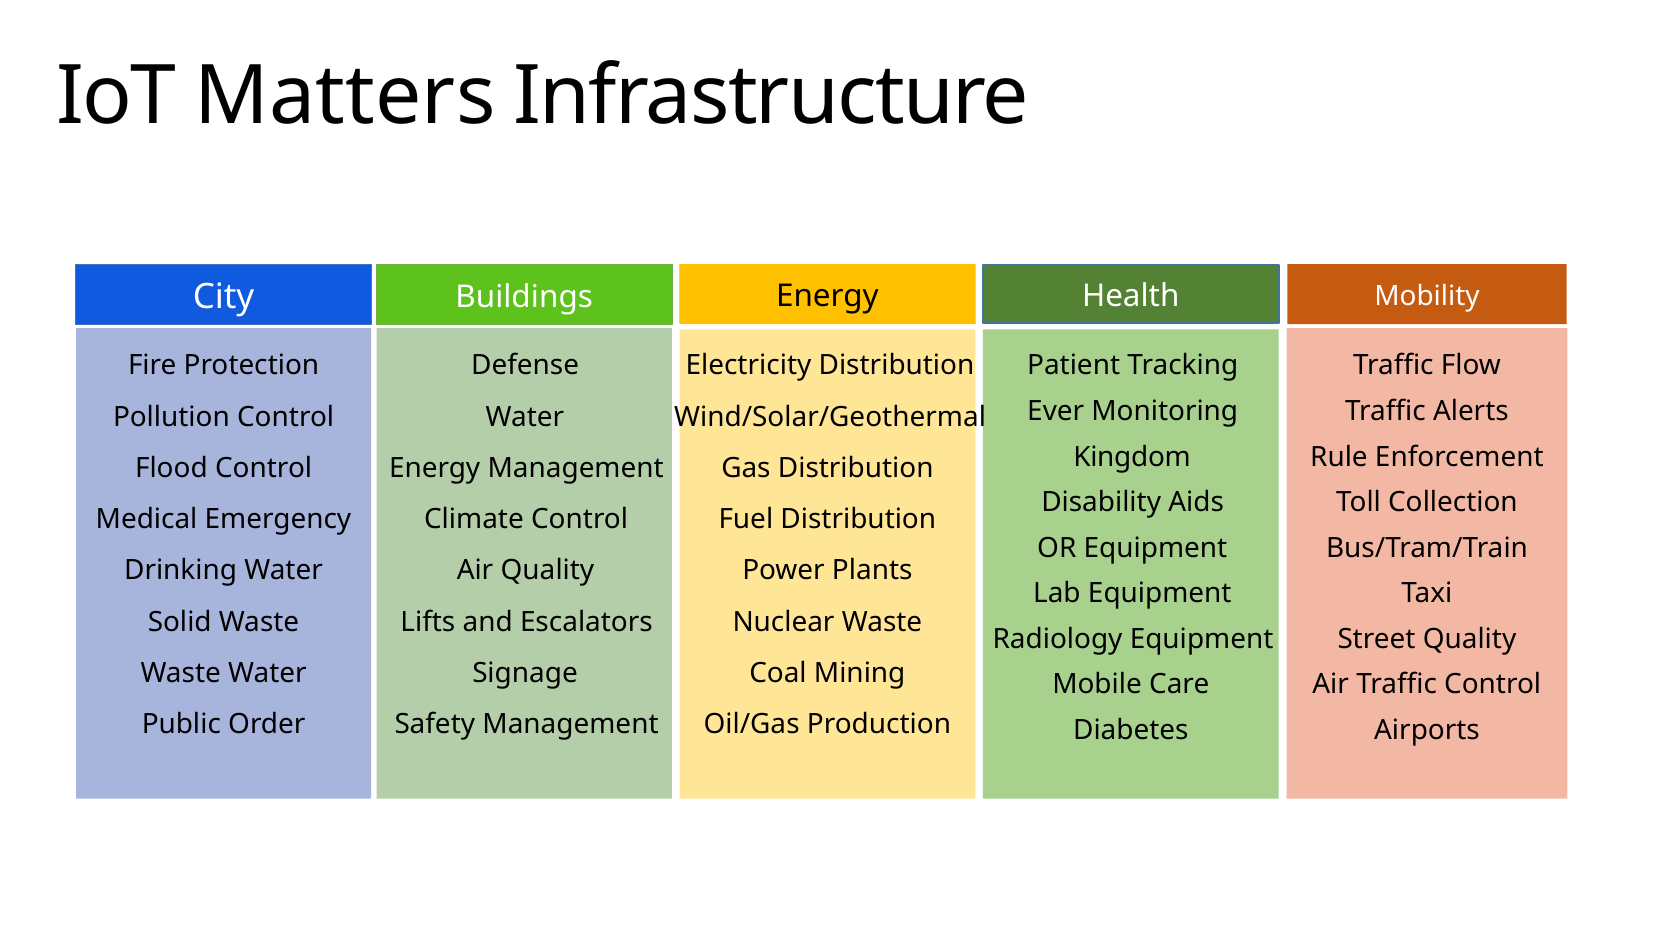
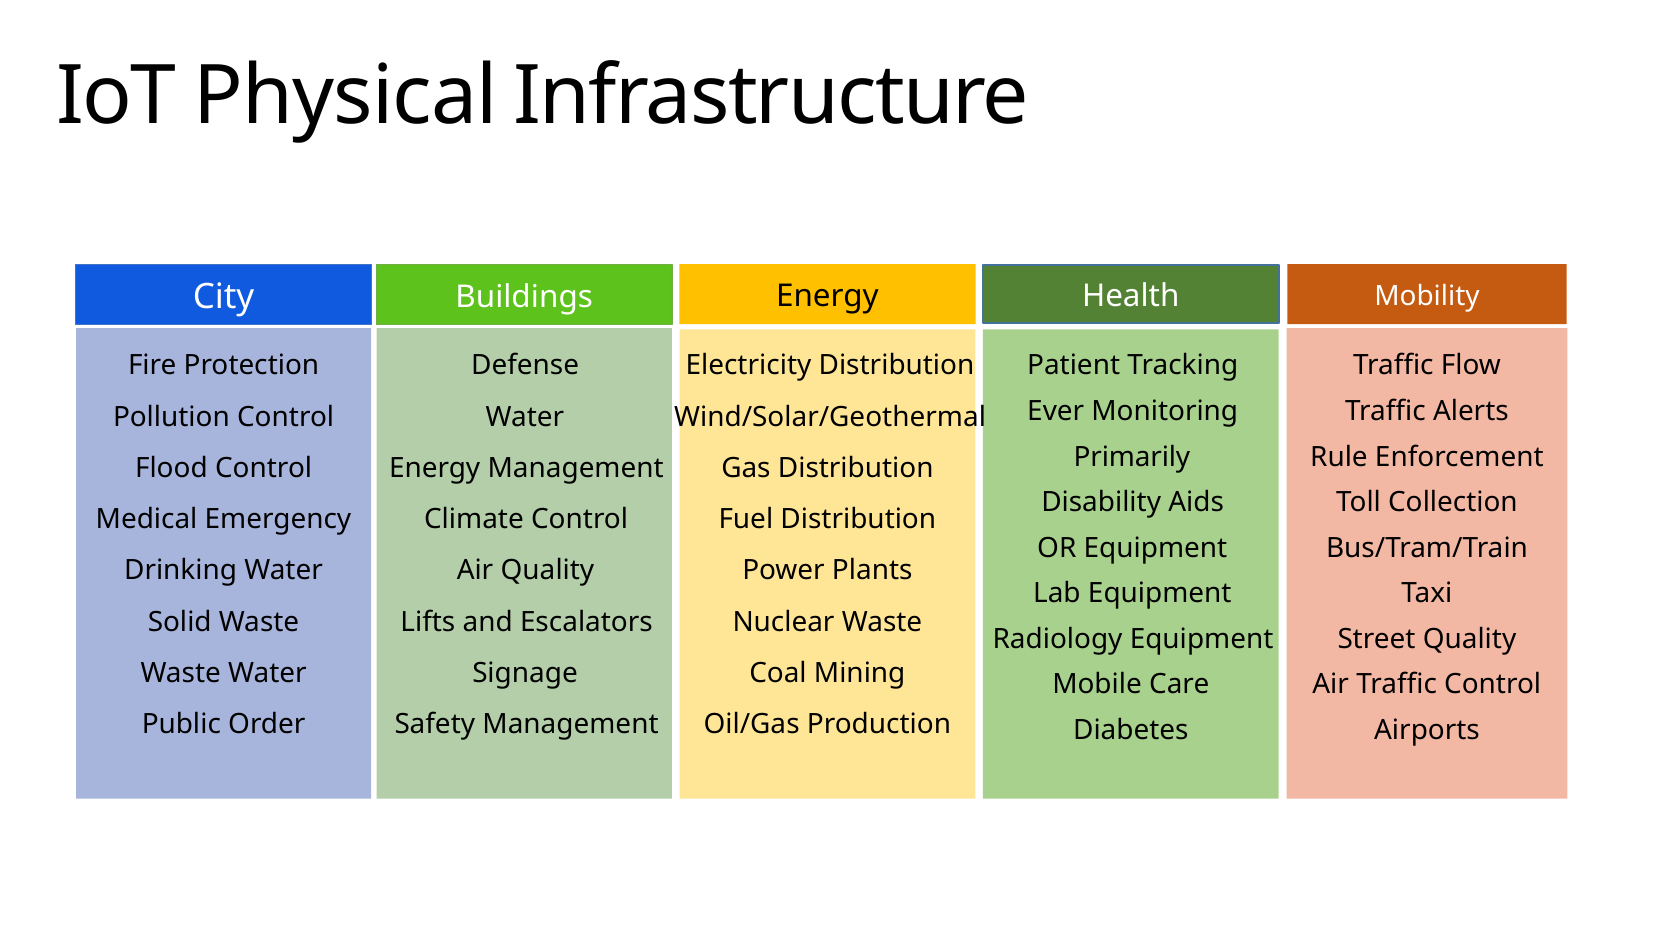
Matters: Matters -> Physical
Kingdom: Kingdom -> Primarily
